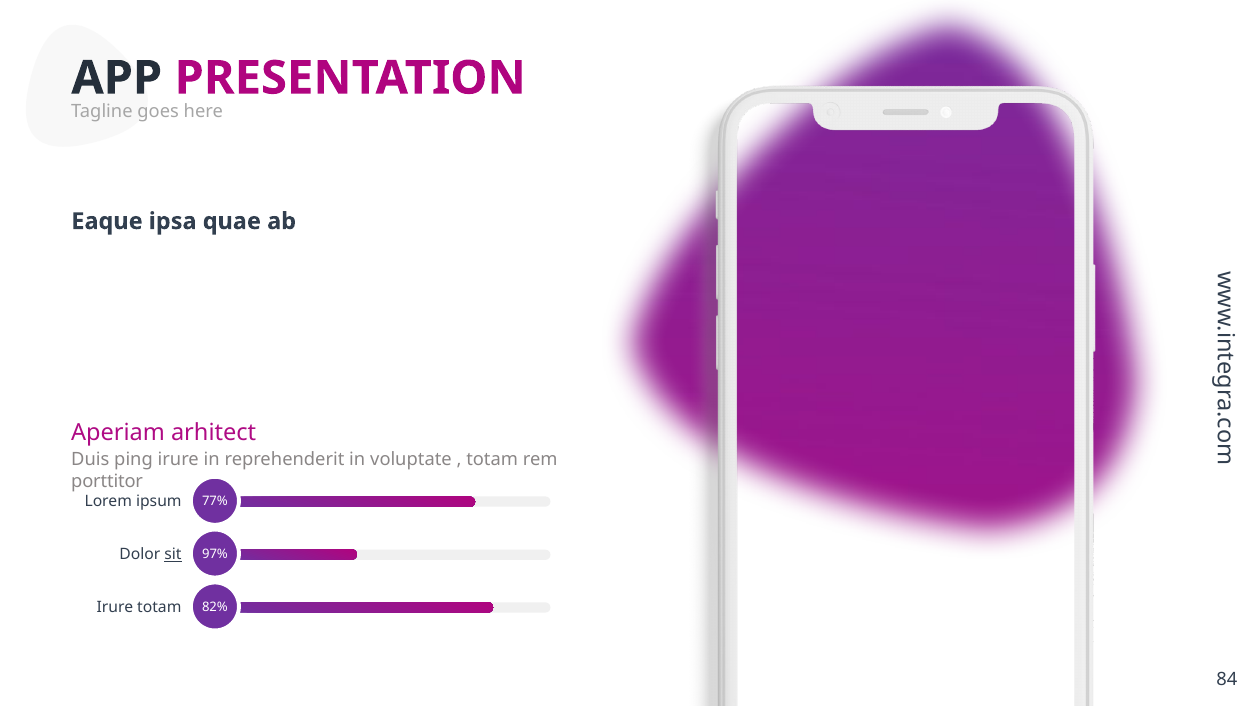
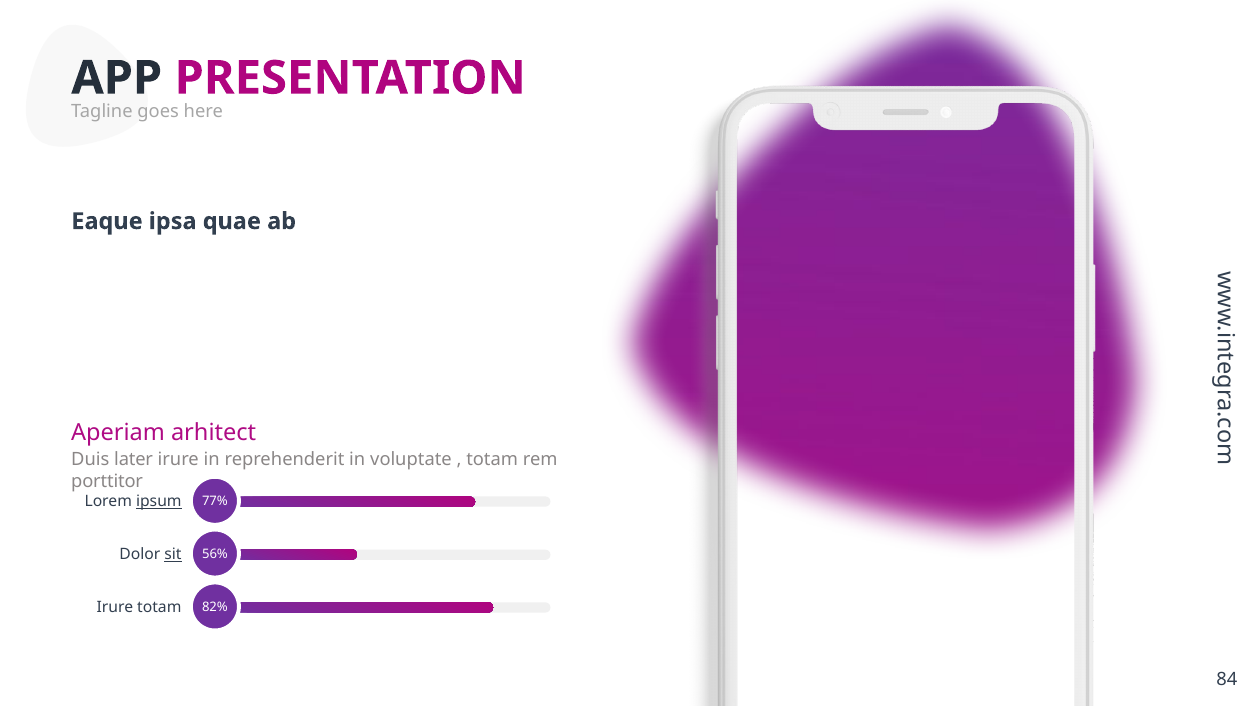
ping: ping -> later
ipsum underline: none -> present
97%: 97% -> 56%
